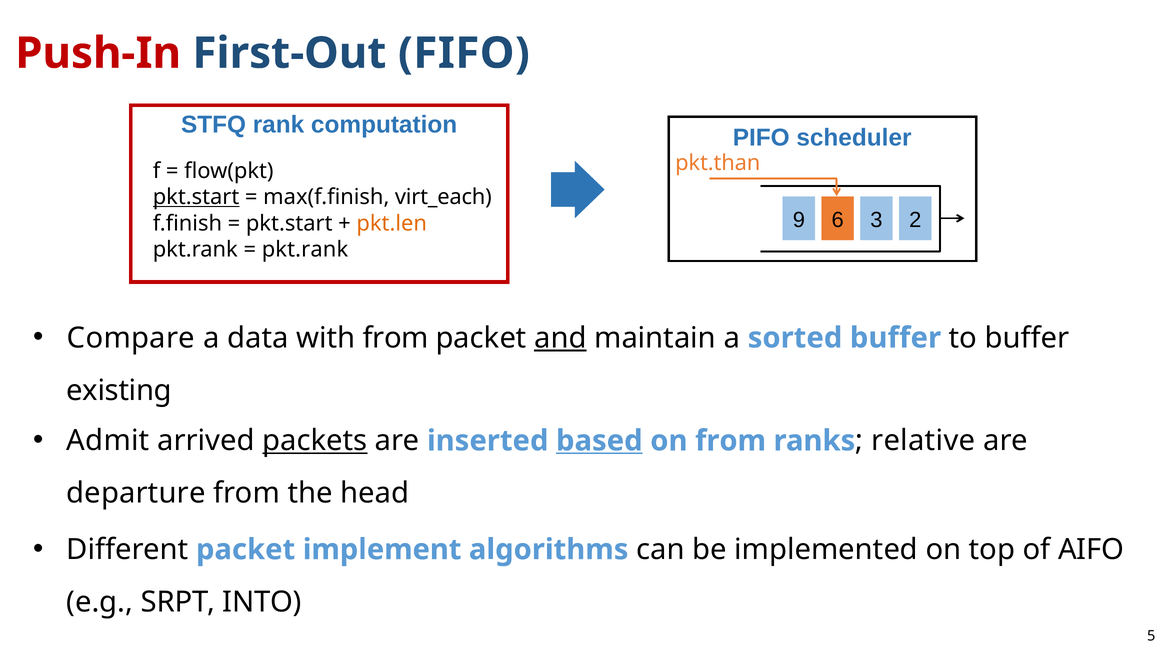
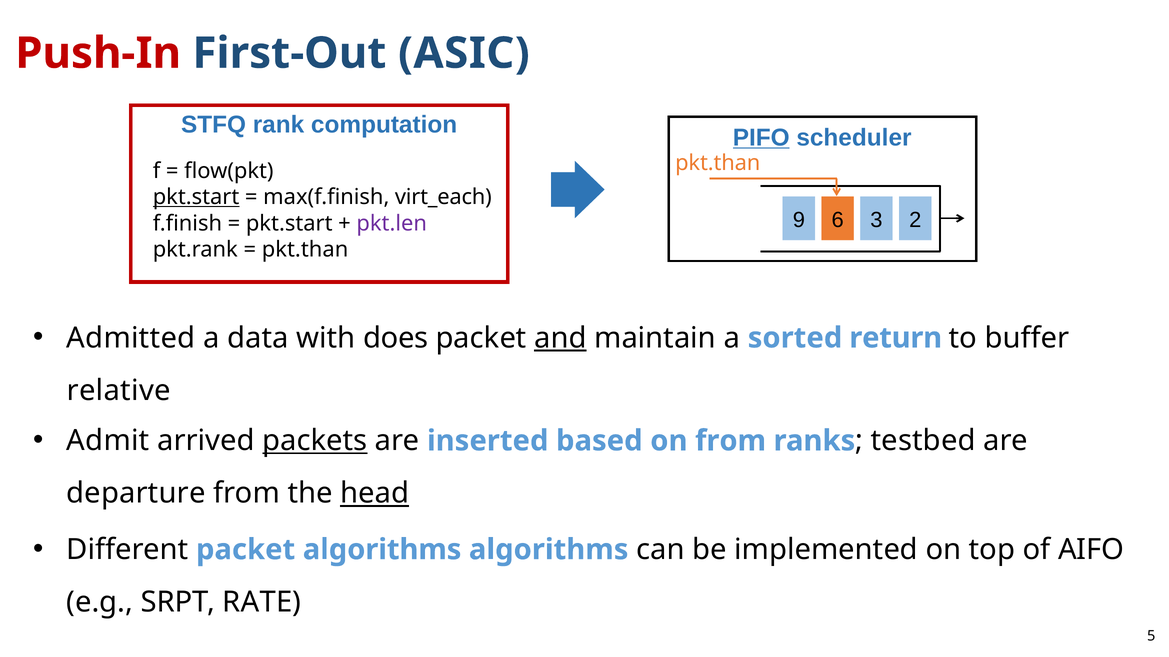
FIFO: FIFO -> ASIC
PIFO underline: none -> present
pkt.len colour: orange -> purple
pkt.rank at (305, 250): pkt.rank -> pkt.than
Compare: Compare -> Admitted
with from: from -> does
sorted buffer: buffer -> return
existing: existing -> relative
based underline: present -> none
relative: relative -> testbed
head underline: none -> present
packet implement: implement -> algorithms
INTO: INTO -> RATE
